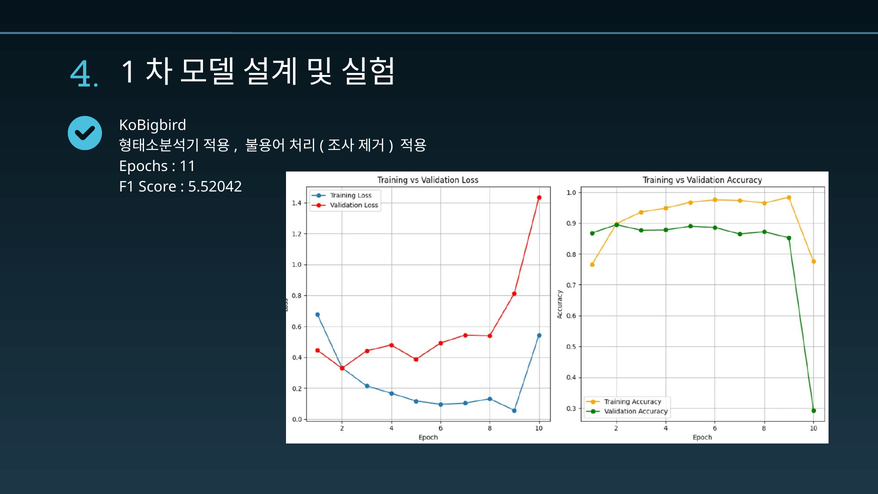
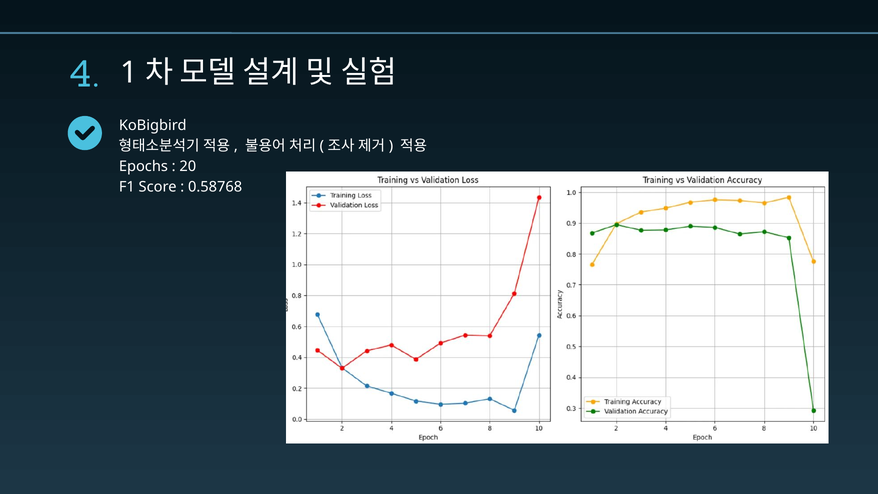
11: 11 -> 20
5.52042: 5.52042 -> 0.58768
